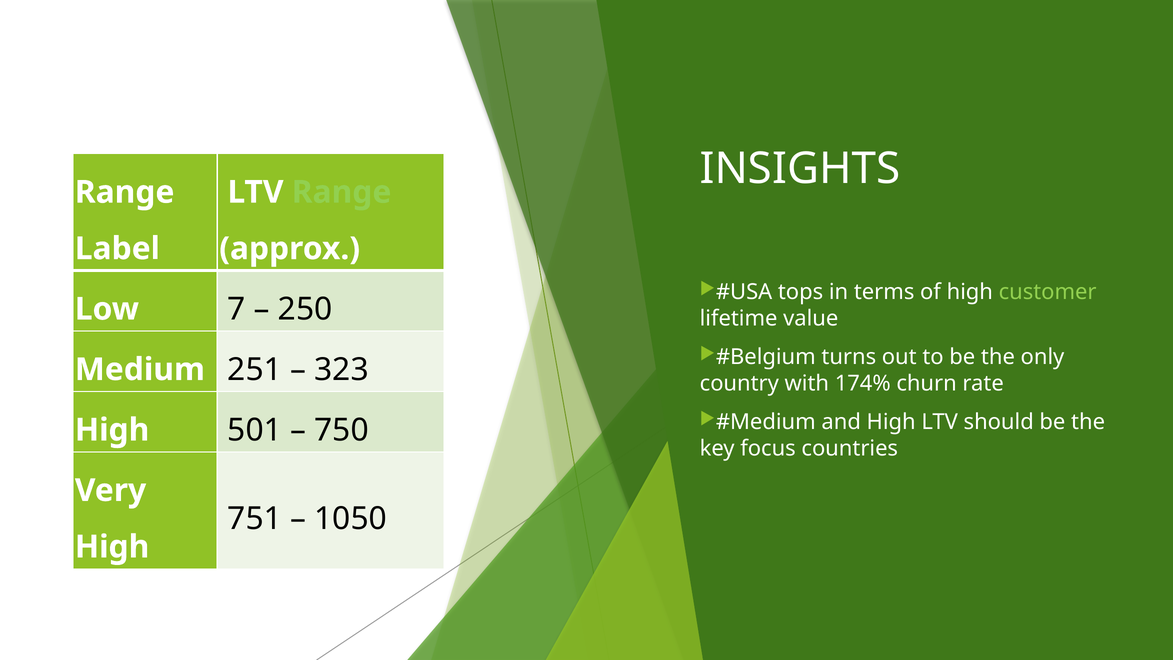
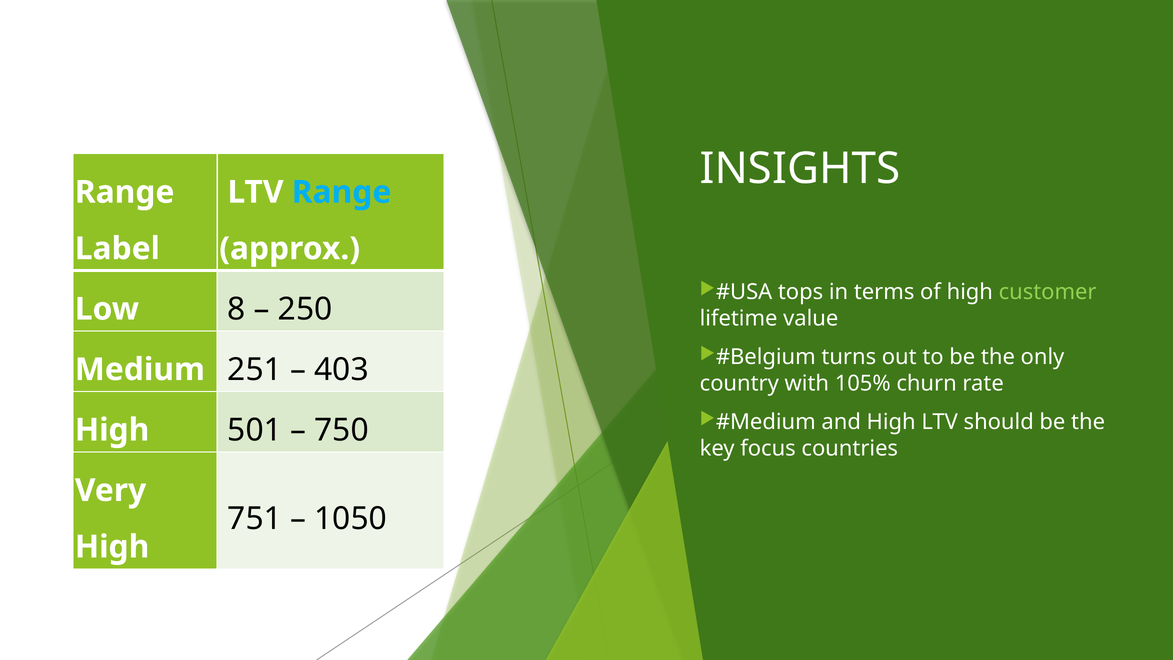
Range at (342, 192) colour: light green -> light blue
7: 7 -> 8
323: 323 -> 403
174%: 174% -> 105%
